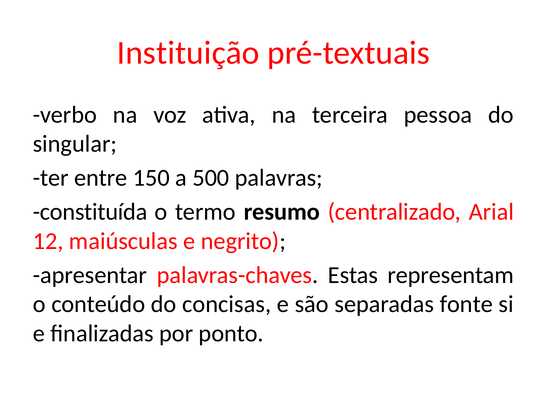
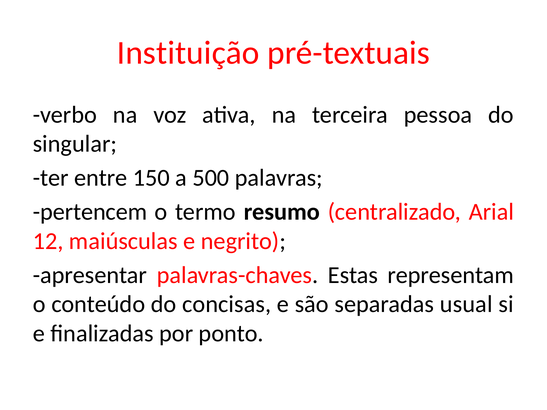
constituída: constituída -> pertencem
fonte: fonte -> usual
